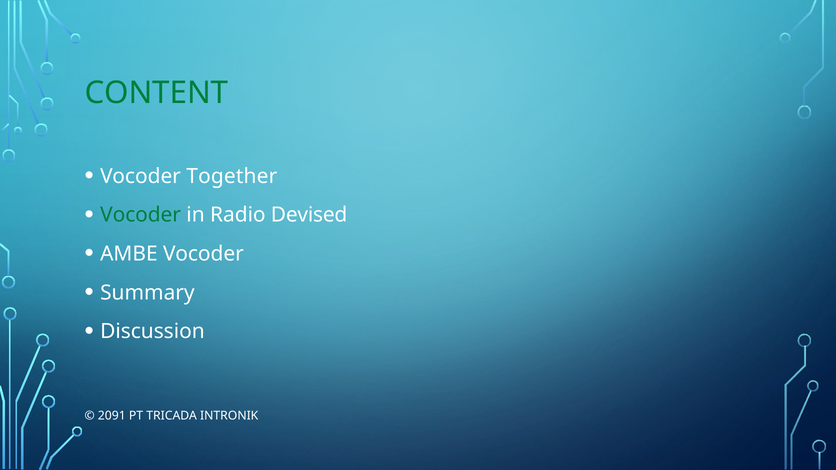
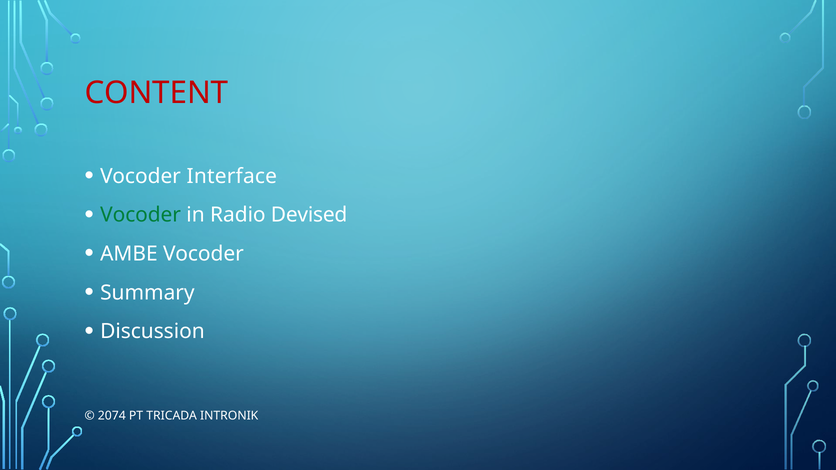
CONTENT colour: green -> red
Together: Together -> Interface
2091: 2091 -> 2074
